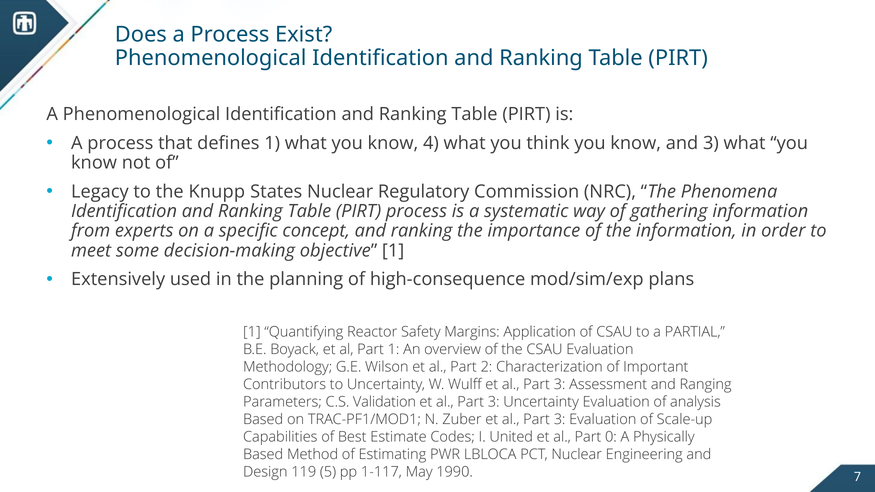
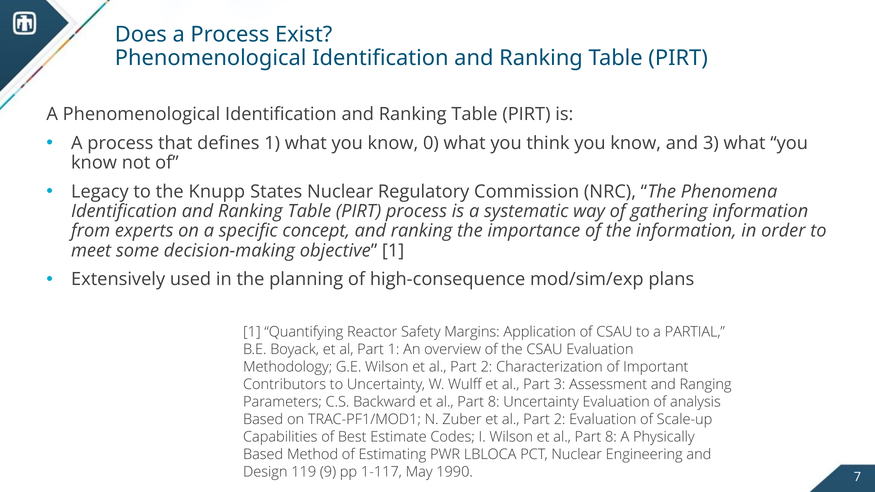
4: 4 -> 0
Validation: Validation -> Backward
3 at (494, 402): 3 -> 8
3 at (560, 419): 3 -> 2
I United: United -> Wilson
0 at (611, 437): 0 -> 8
5: 5 -> 9
